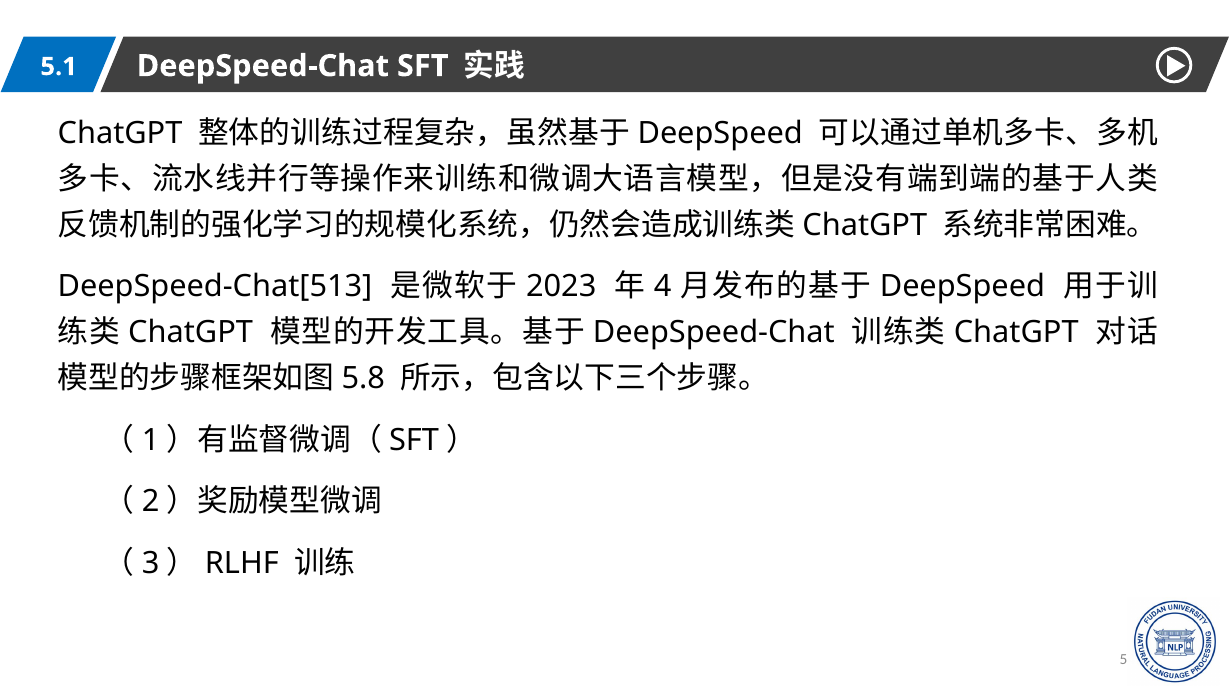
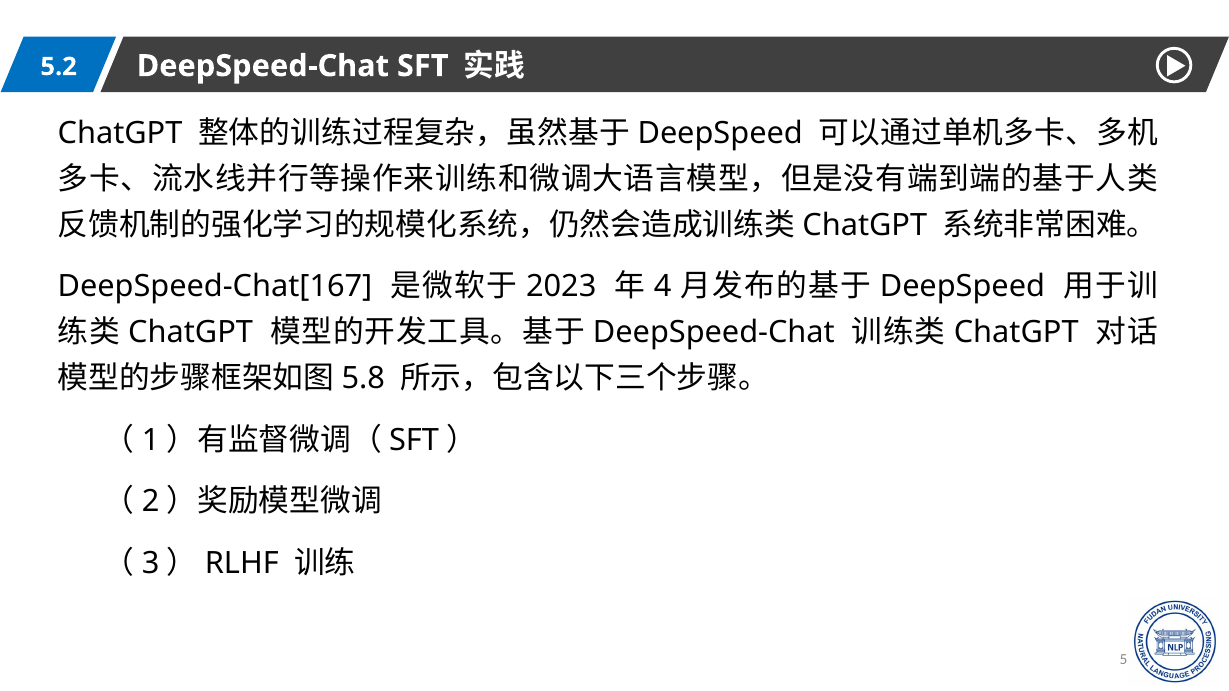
5.1: 5.1 -> 5.2
DeepSpeed-Chat[513: DeepSpeed-Chat[513 -> DeepSpeed-Chat[167
